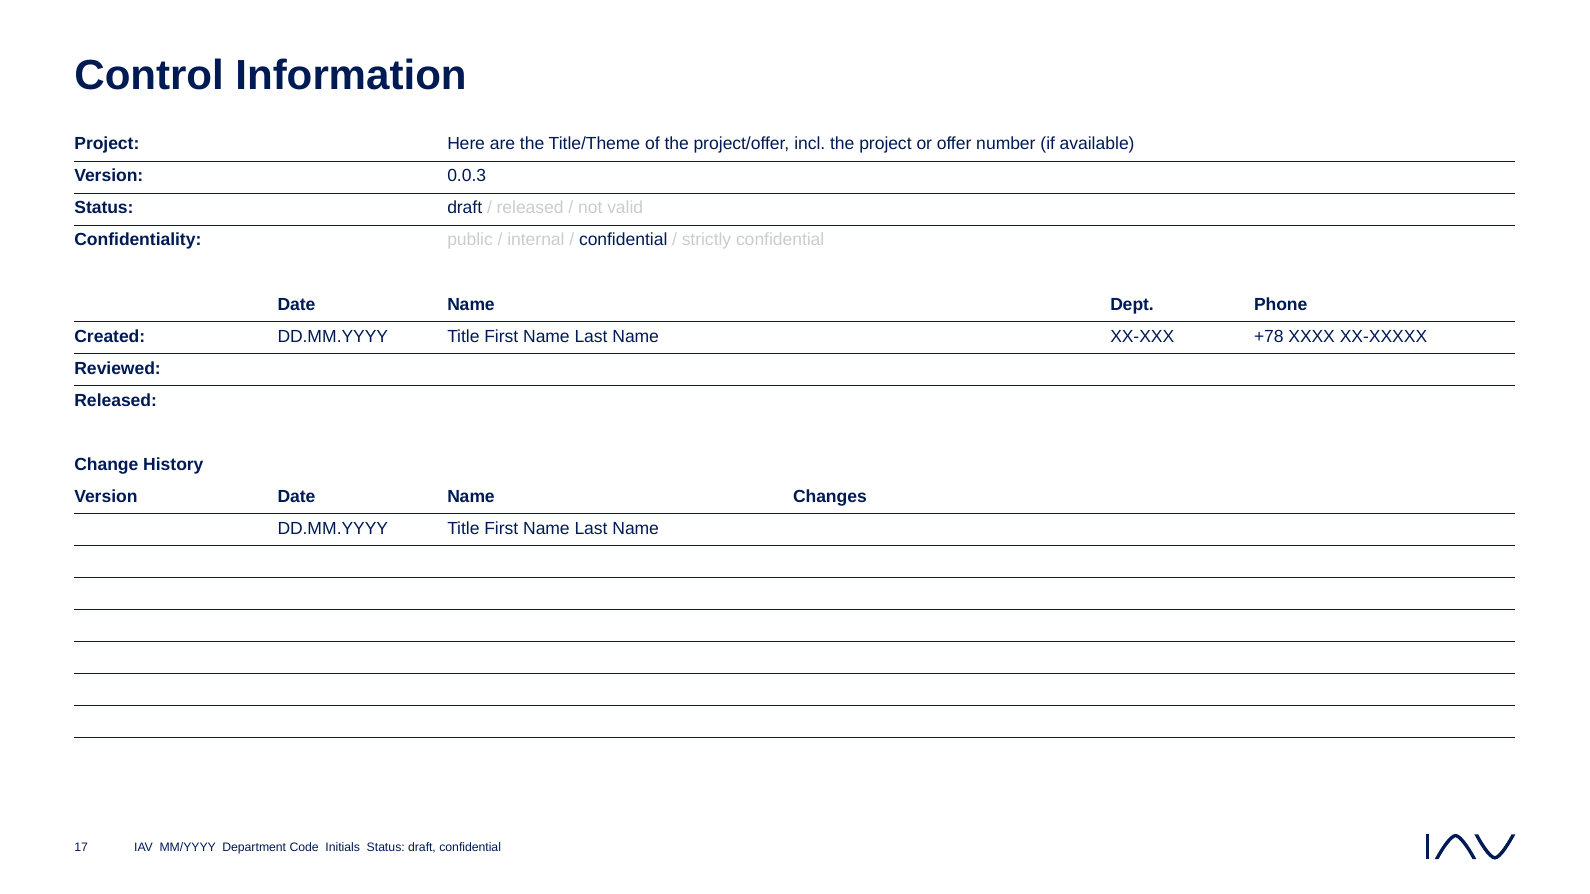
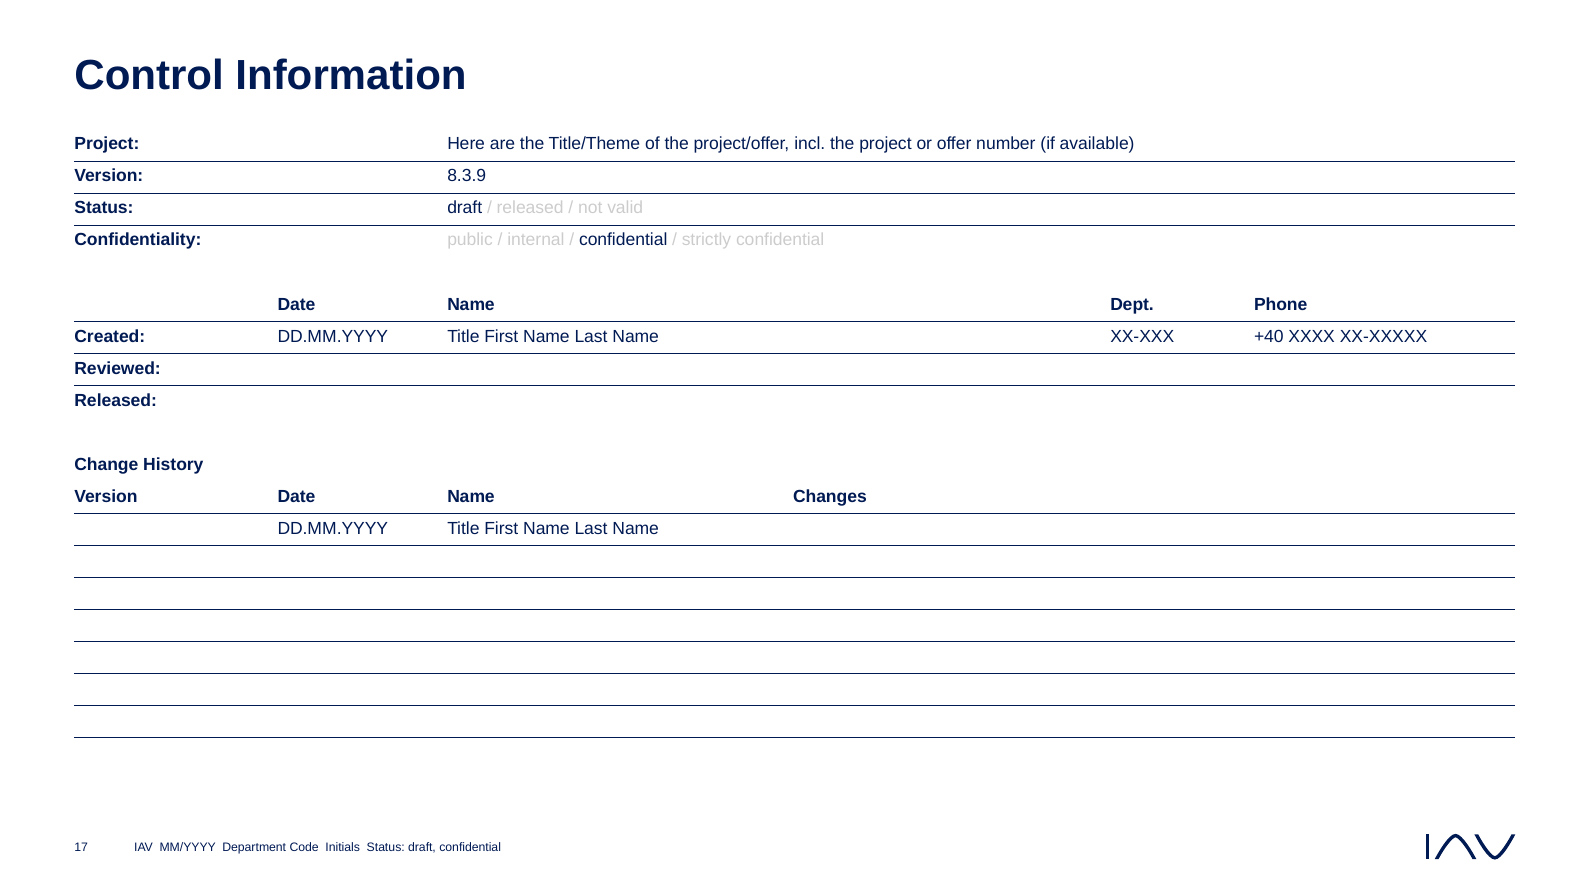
0.0.3: 0.0.3 -> 8.3.9
+78: +78 -> +40
